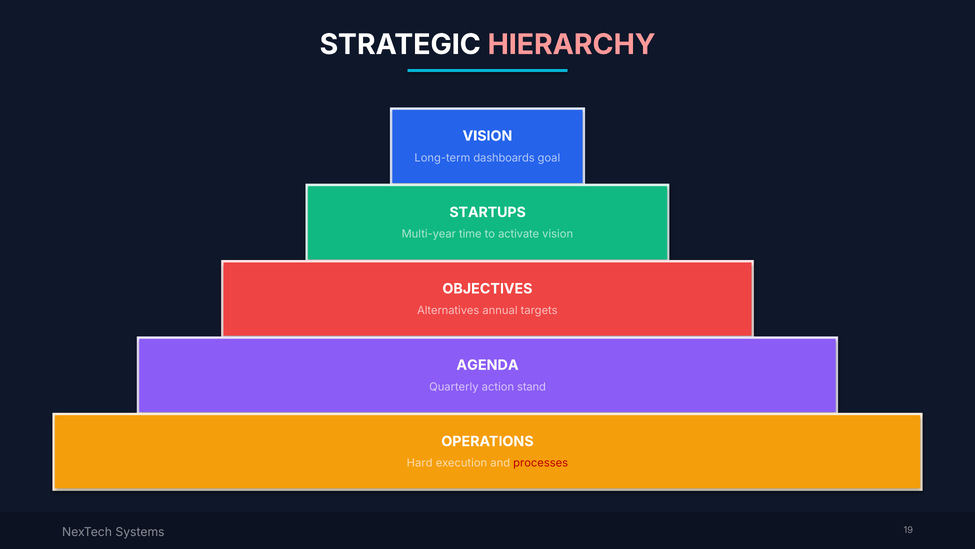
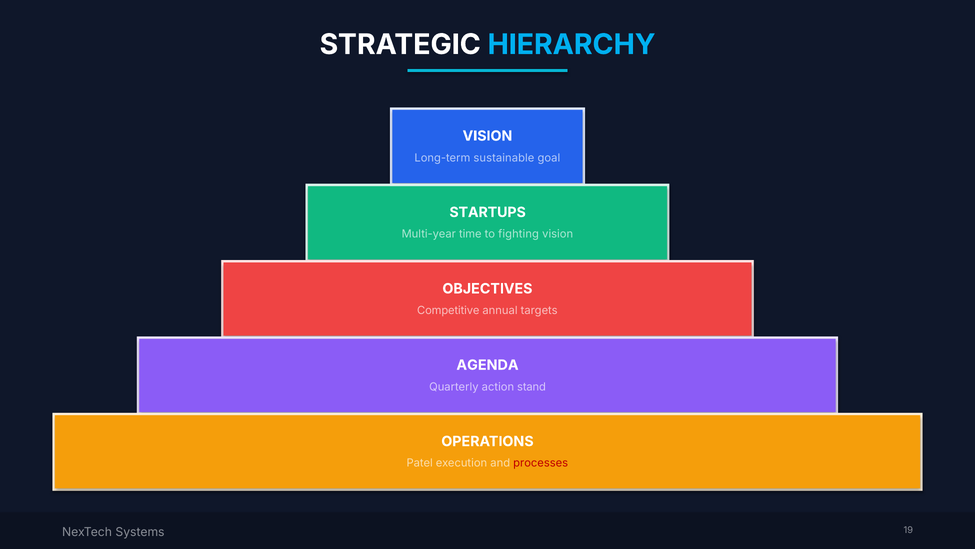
HIERARCHY colour: pink -> light blue
dashboards: dashboards -> sustainable
activate: activate -> fighting
Alternatives: Alternatives -> Competitive
Hard: Hard -> Patel
